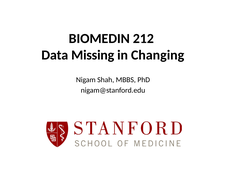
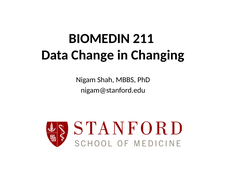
212: 212 -> 211
Missing: Missing -> Change
